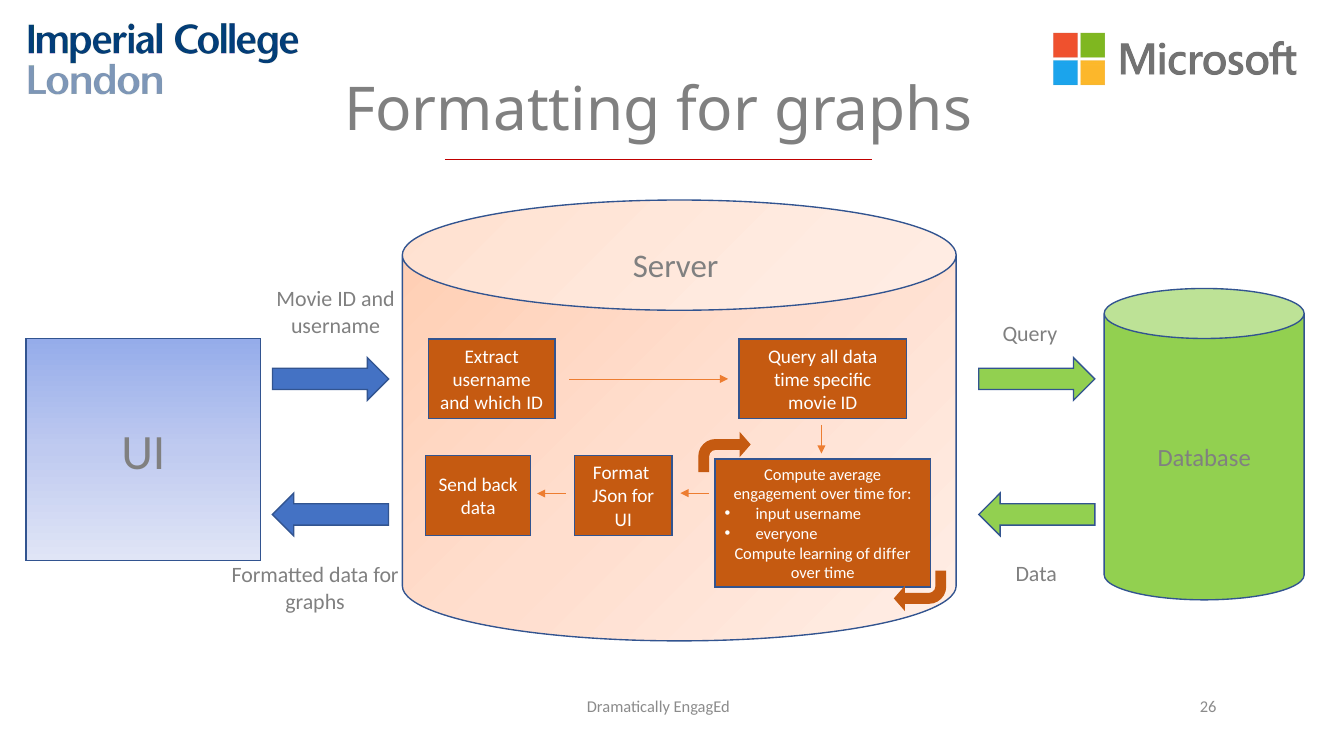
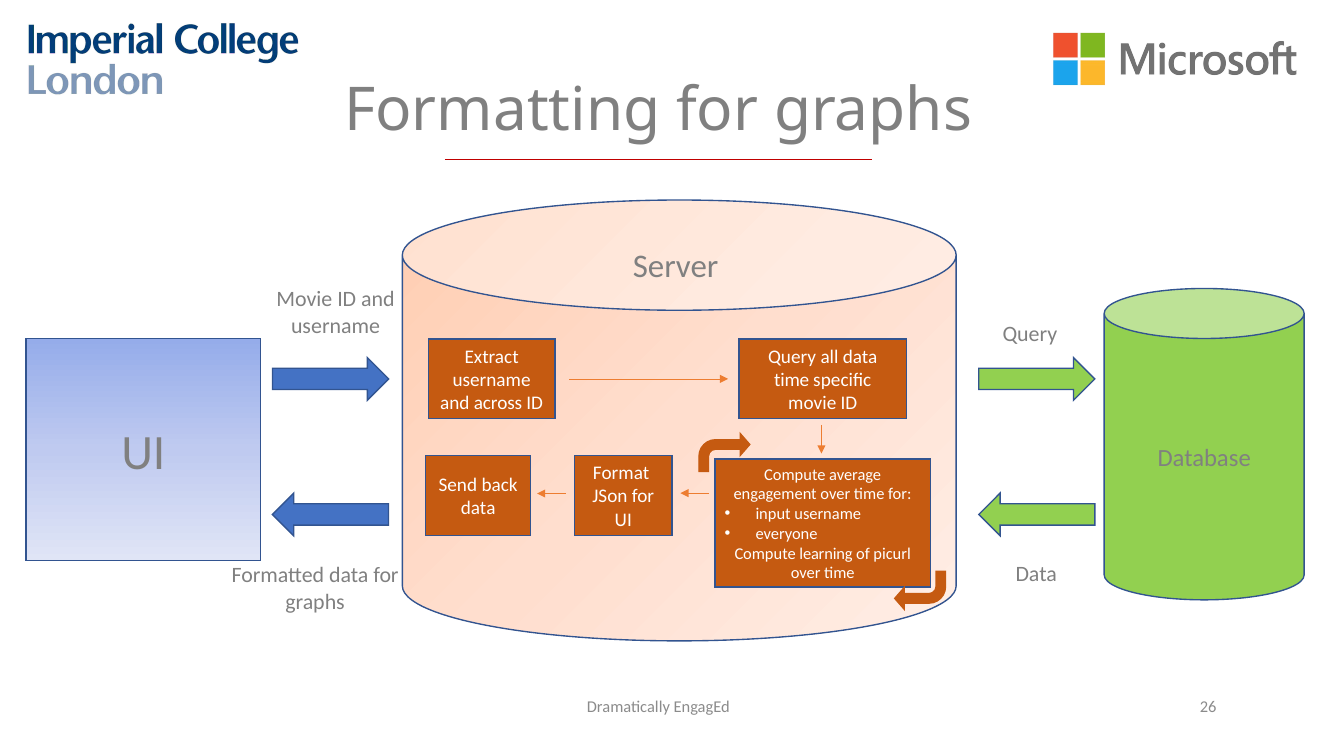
which: which -> across
differ: differ -> picurl
